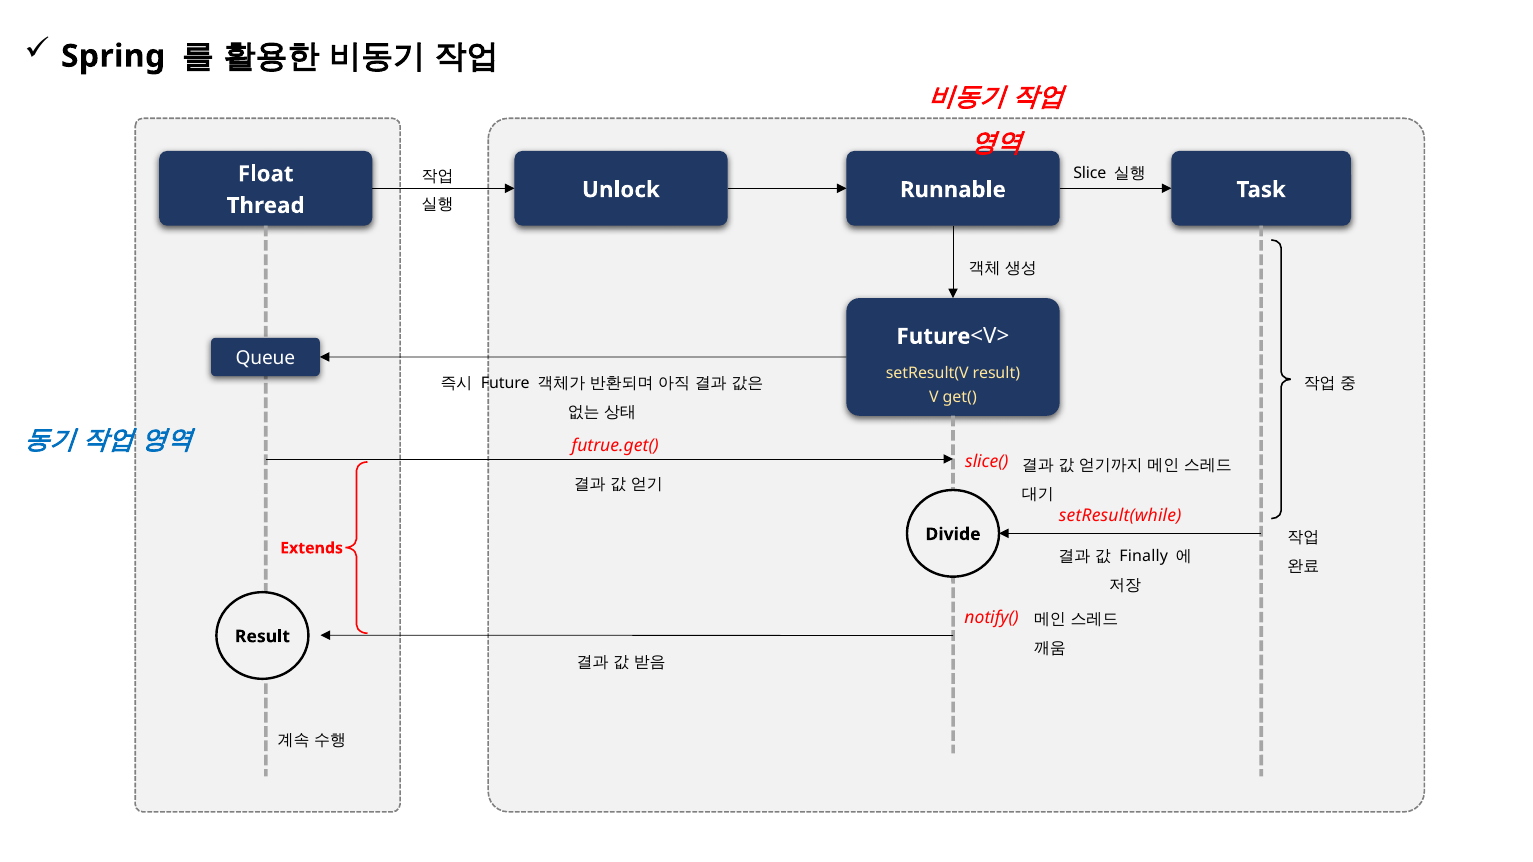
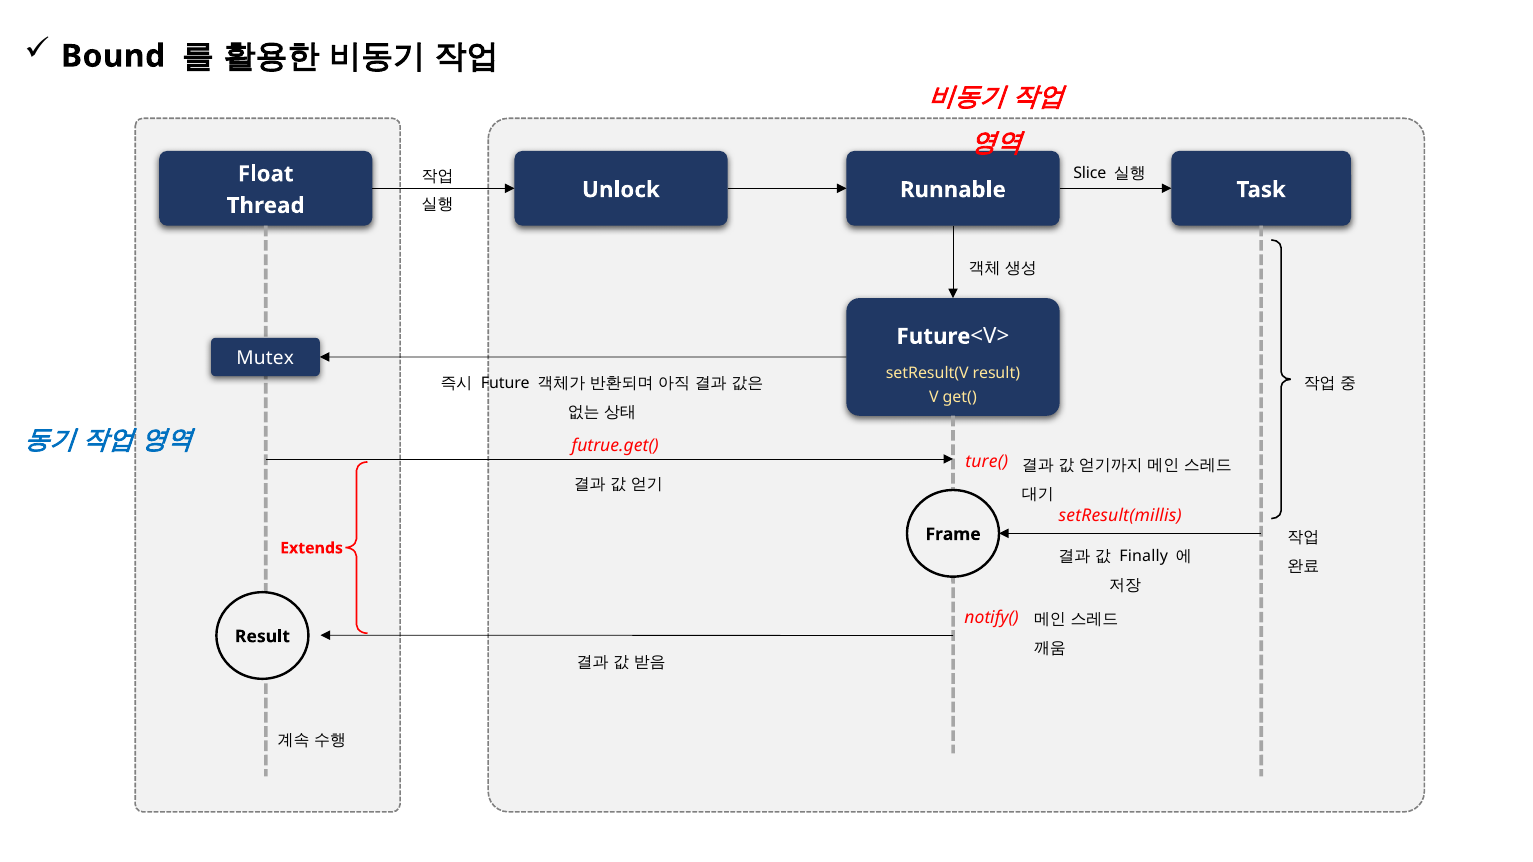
Spring: Spring -> Bound
Queue: Queue -> Mutex
slice(: slice( -> ture(
setResult(while: setResult(while -> setResult(millis
Divide: Divide -> Frame
